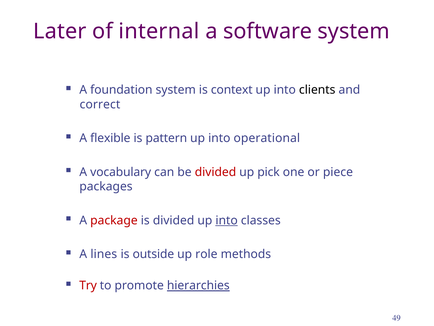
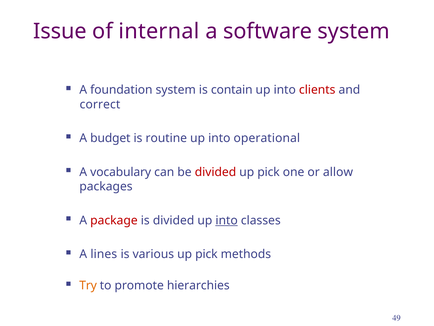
Later: Later -> Issue
context: context -> contain
clients colour: black -> red
flexible: flexible -> budget
pattern: pattern -> routine
piece: piece -> allow
outside: outside -> various
role at (206, 254): role -> pick
Try colour: red -> orange
hierarchies underline: present -> none
